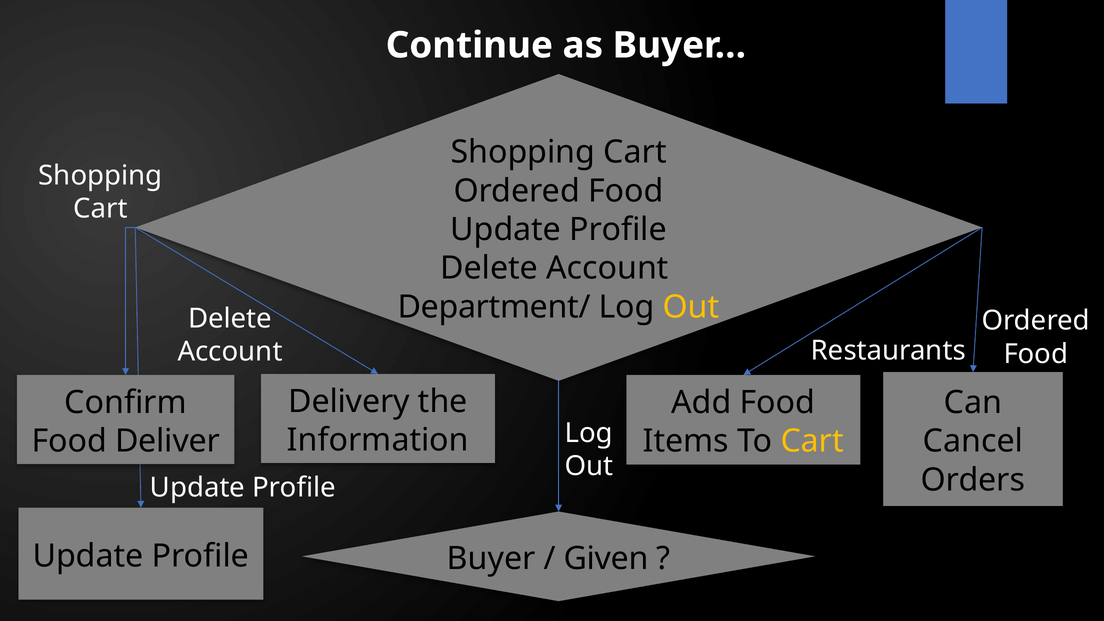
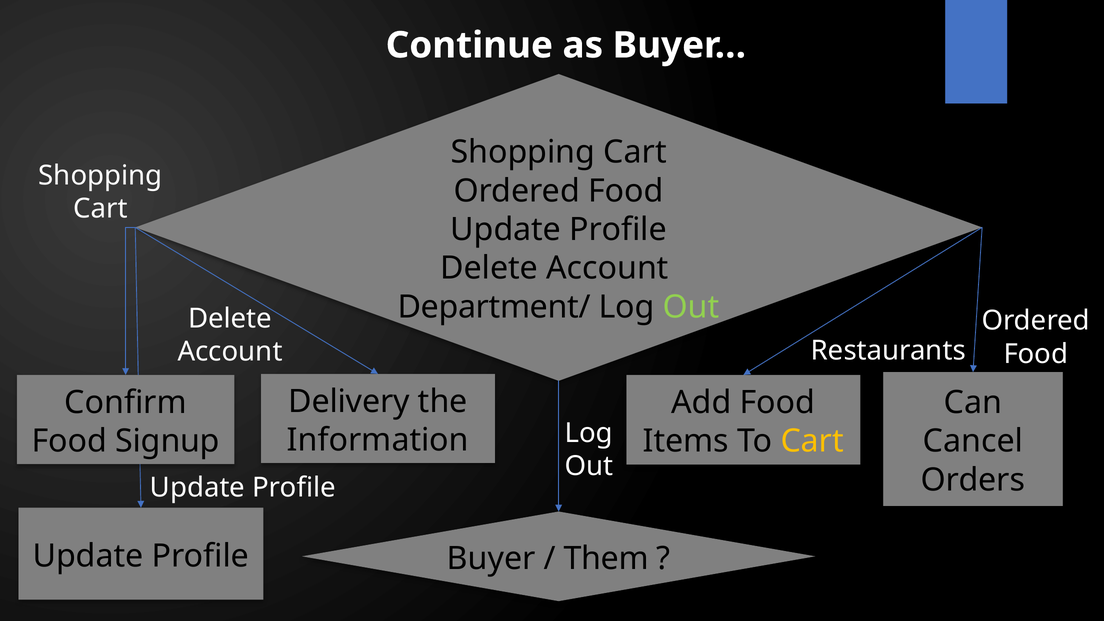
Out at (691, 307) colour: yellow -> light green
Deliver: Deliver -> Signup
Given: Given -> Them
